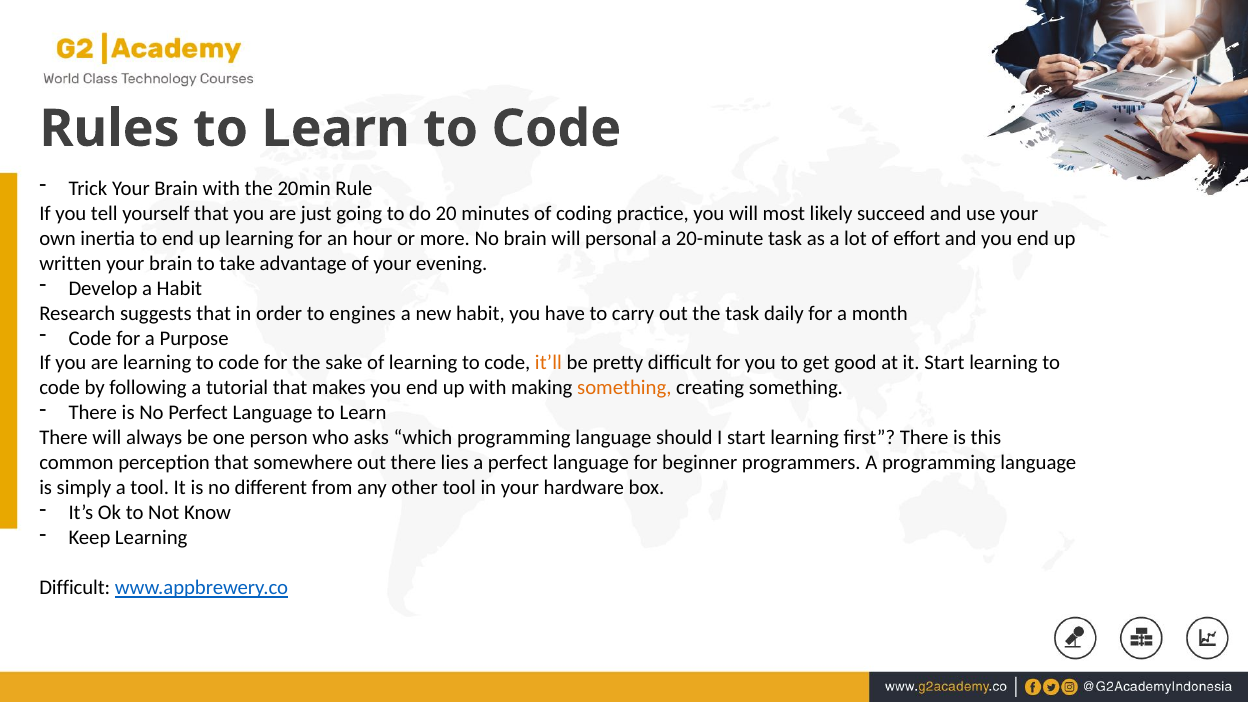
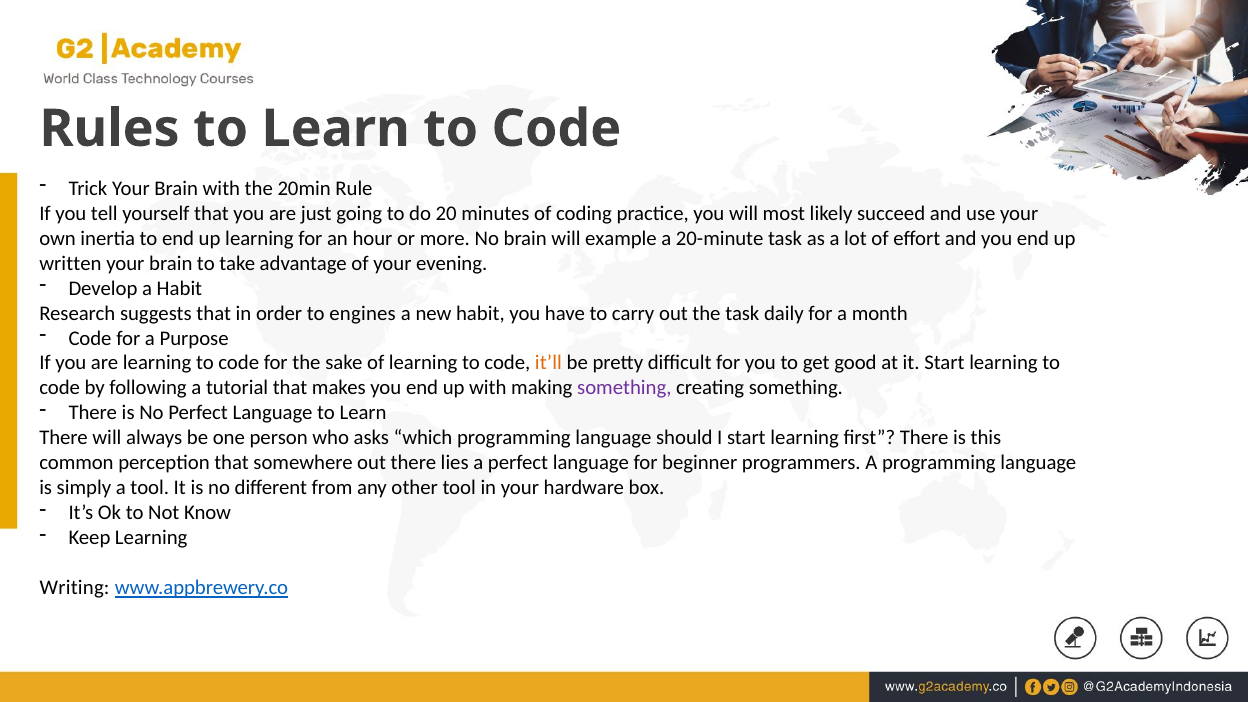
personal: personal -> example
something at (624, 388) colour: orange -> purple
Difficult at (75, 588): Difficult -> Writing
